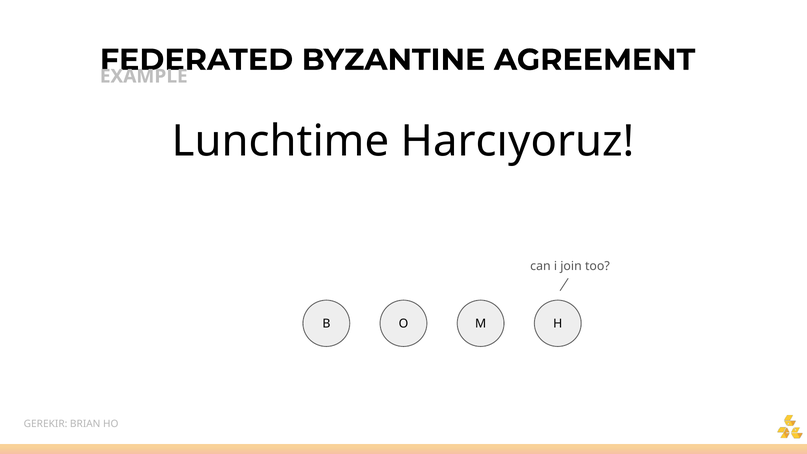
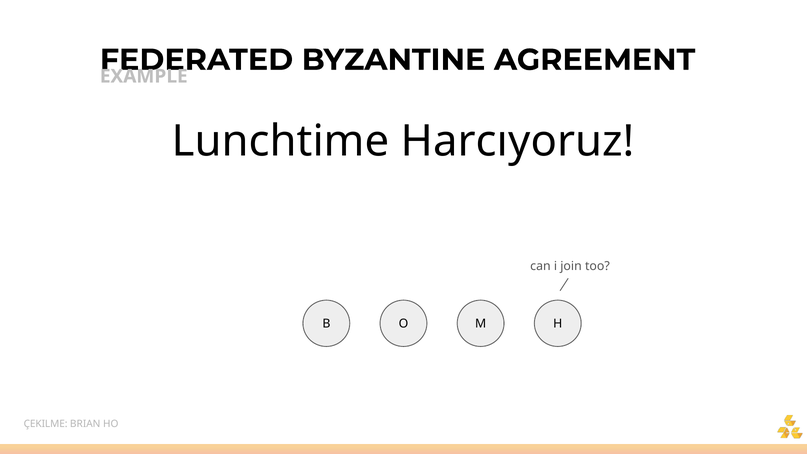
GEREKIR: GEREKIR -> ÇEKILME
